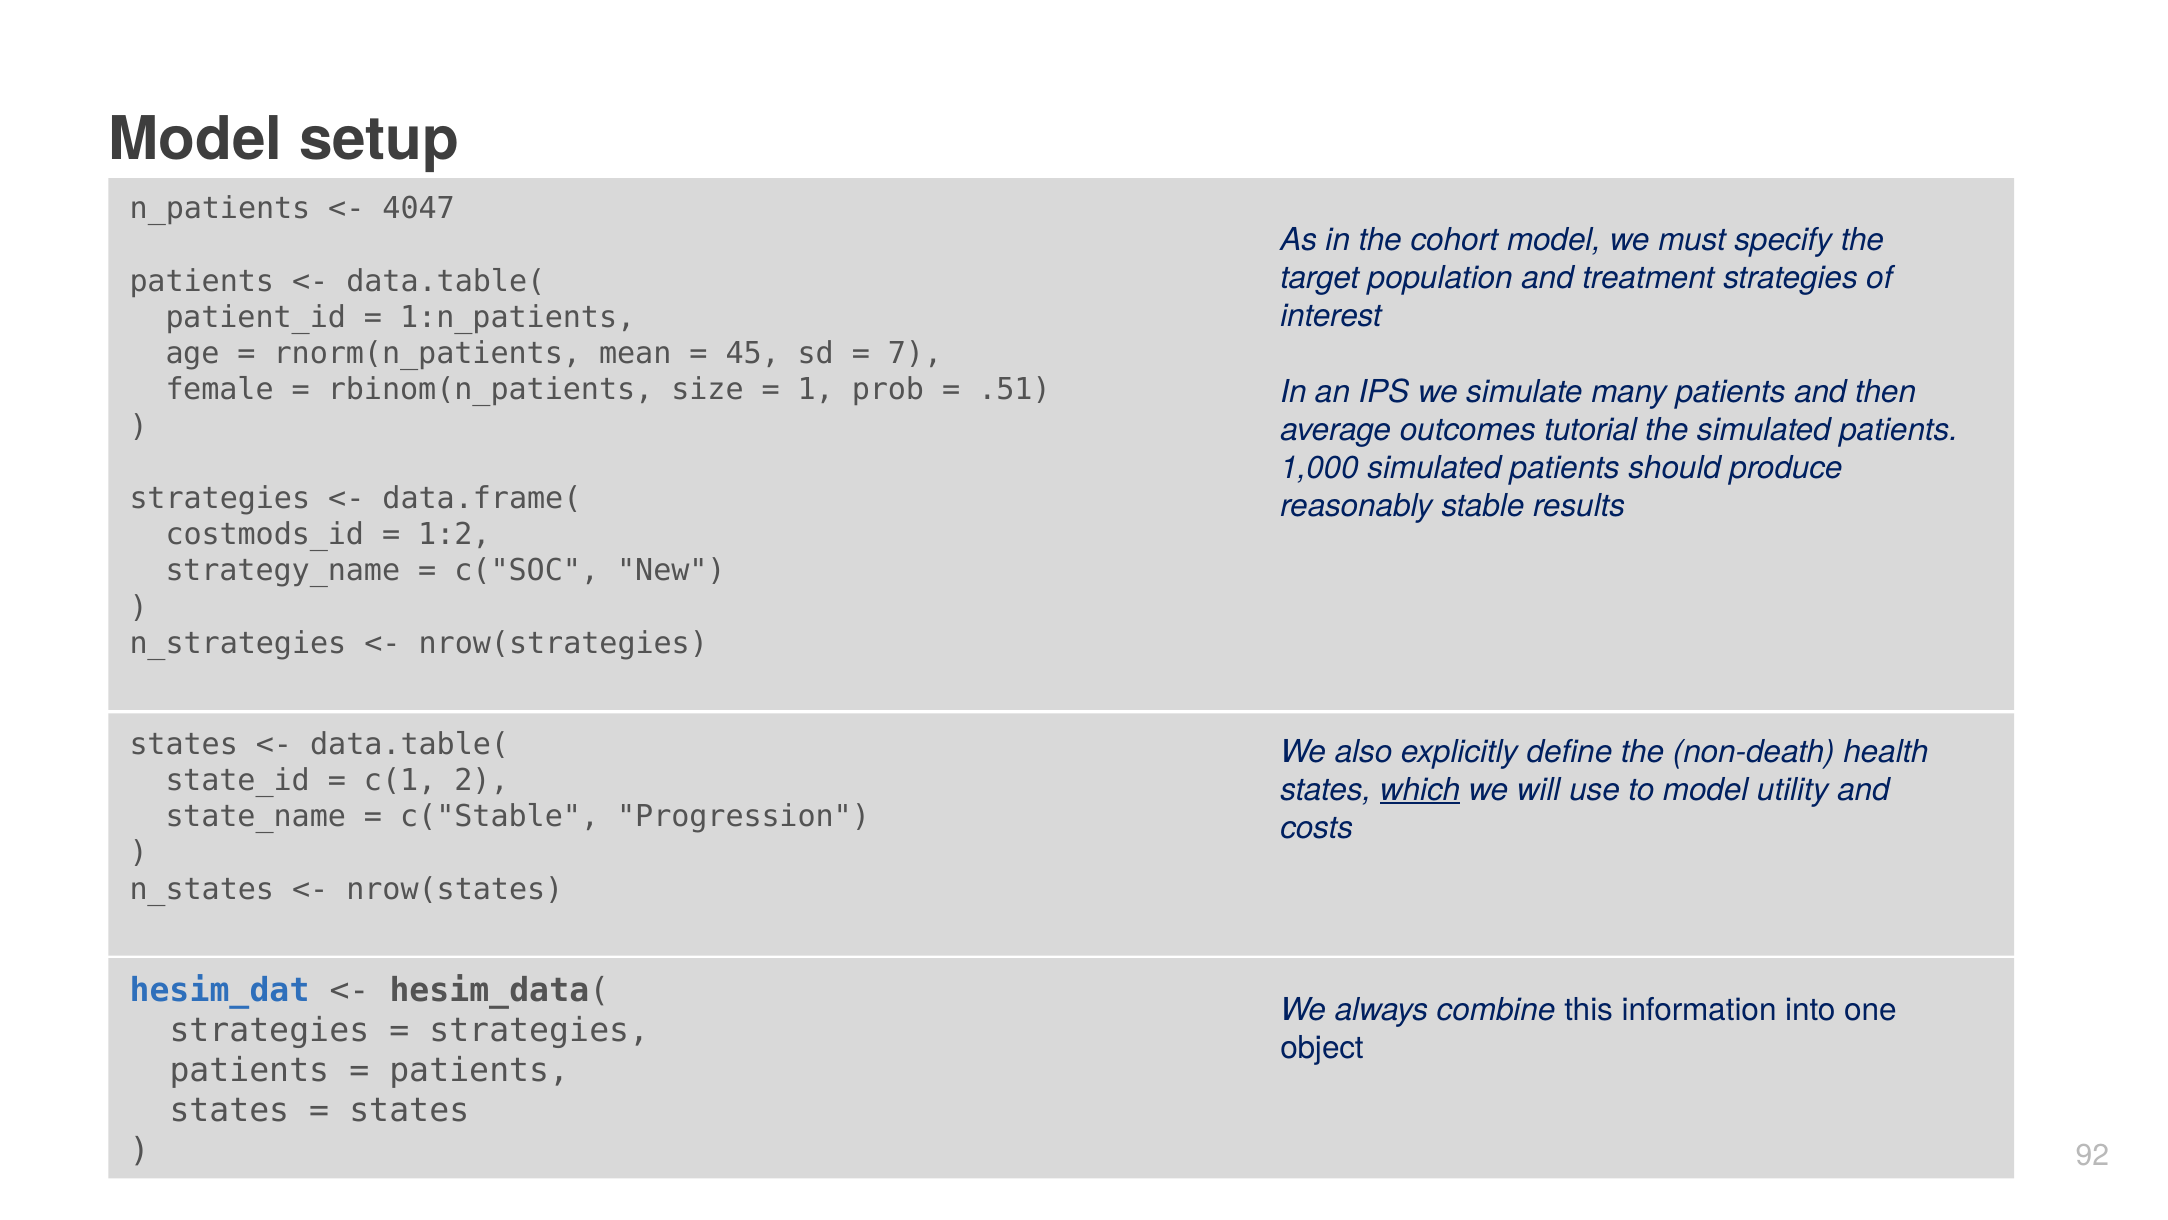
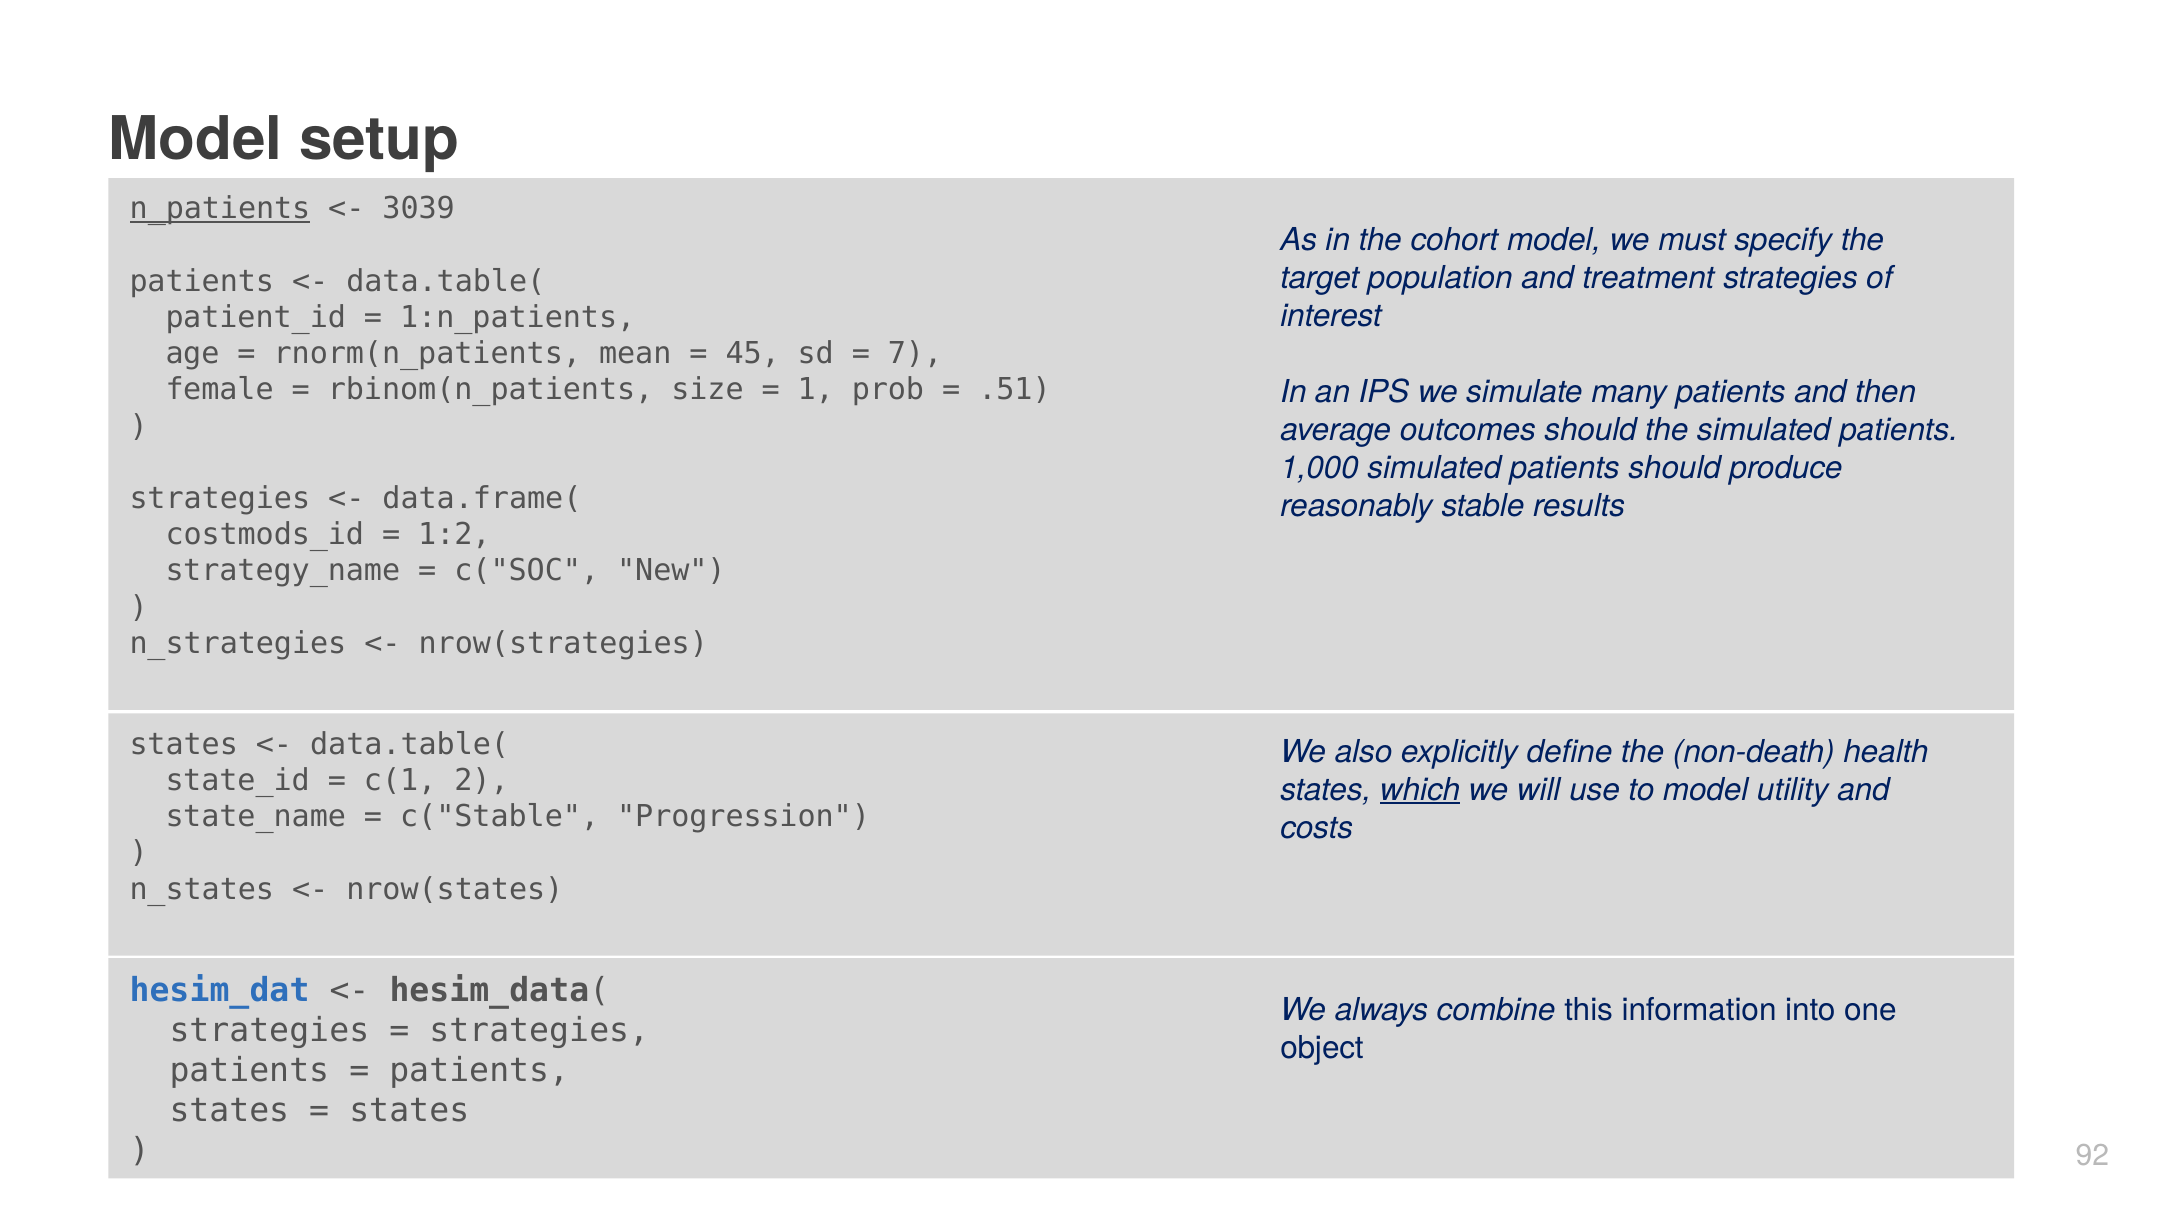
n_patients underline: none -> present
4047: 4047 -> 3039
outcomes tutorial: tutorial -> should
